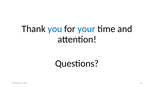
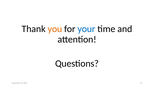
you colour: blue -> orange
